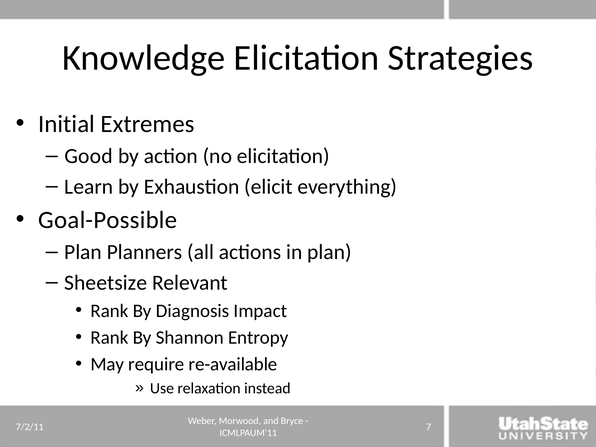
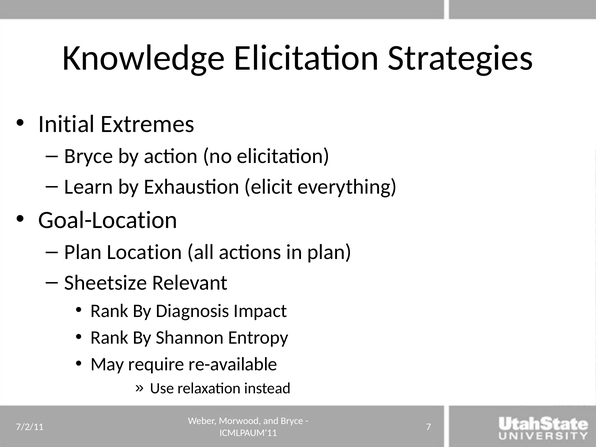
Good at (89, 156): Good -> Bryce
Goal-Possible: Goal-Possible -> Goal-Location
Planners: Planners -> Location
